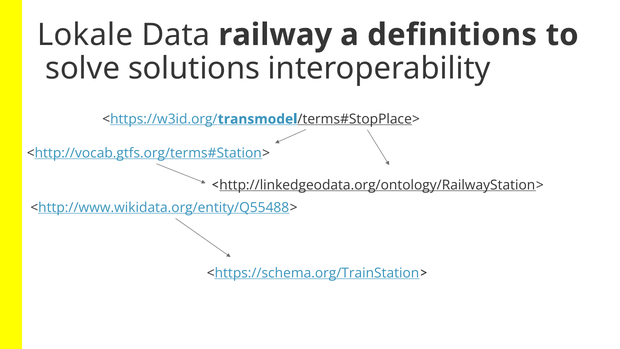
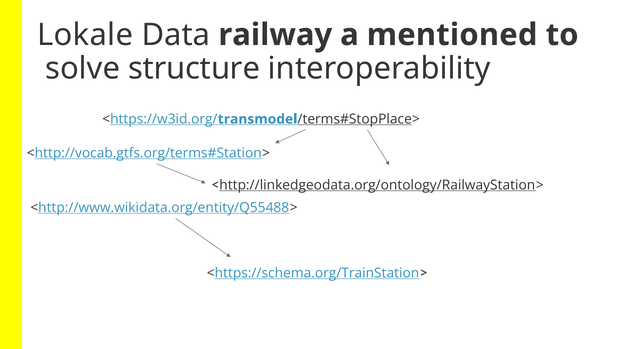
definitions: definitions -> mentioned
solutions: solutions -> structure
